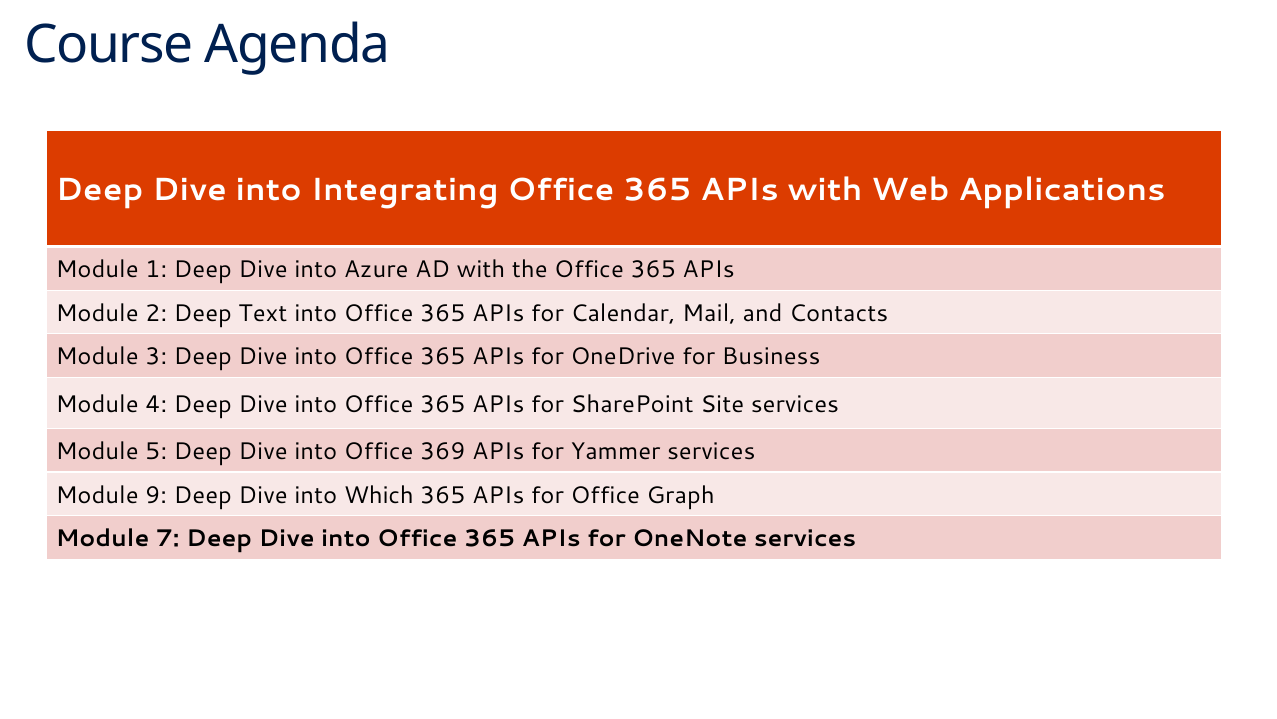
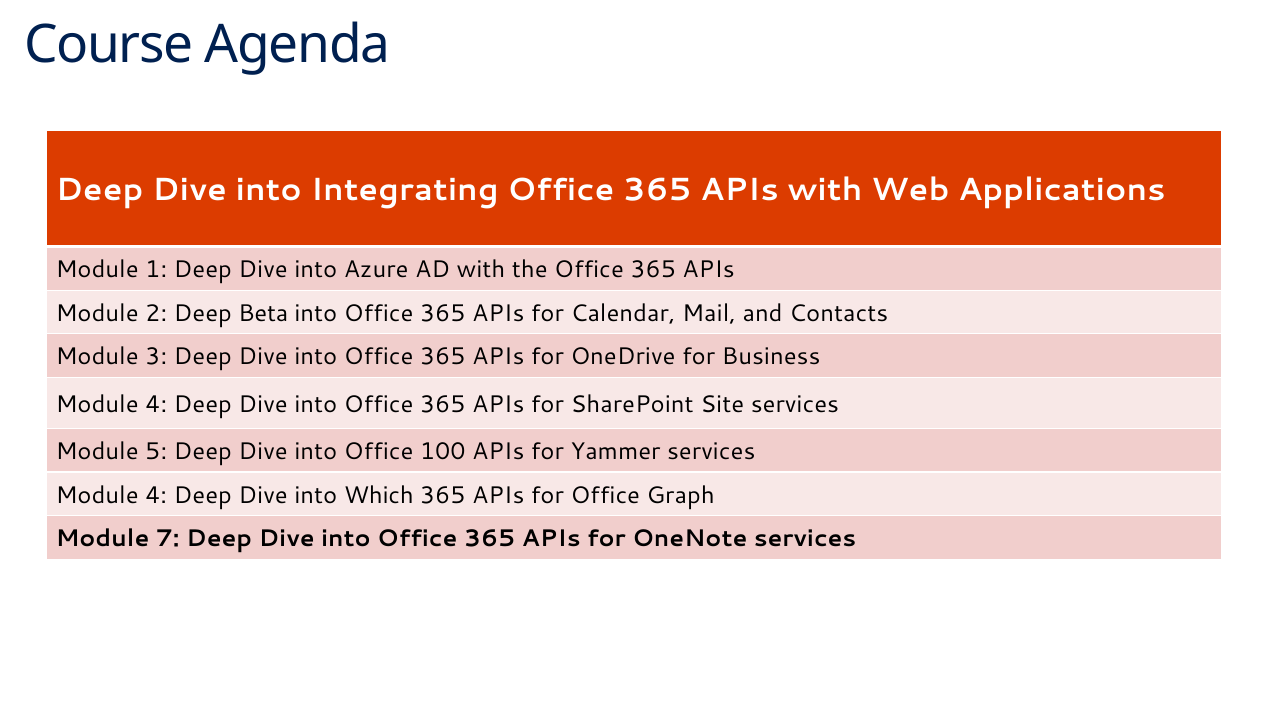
Text: Text -> Beta
369: 369 -> 100
9 at (156, 495): 9 -> 4
